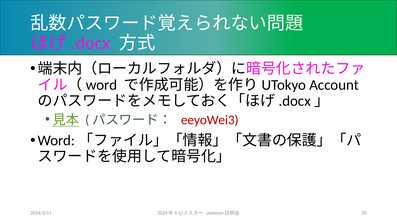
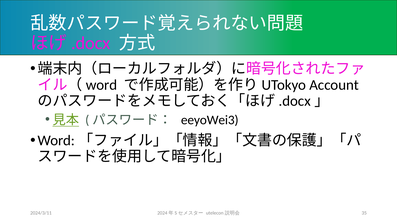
eeyoWei3 colour: red -> black
